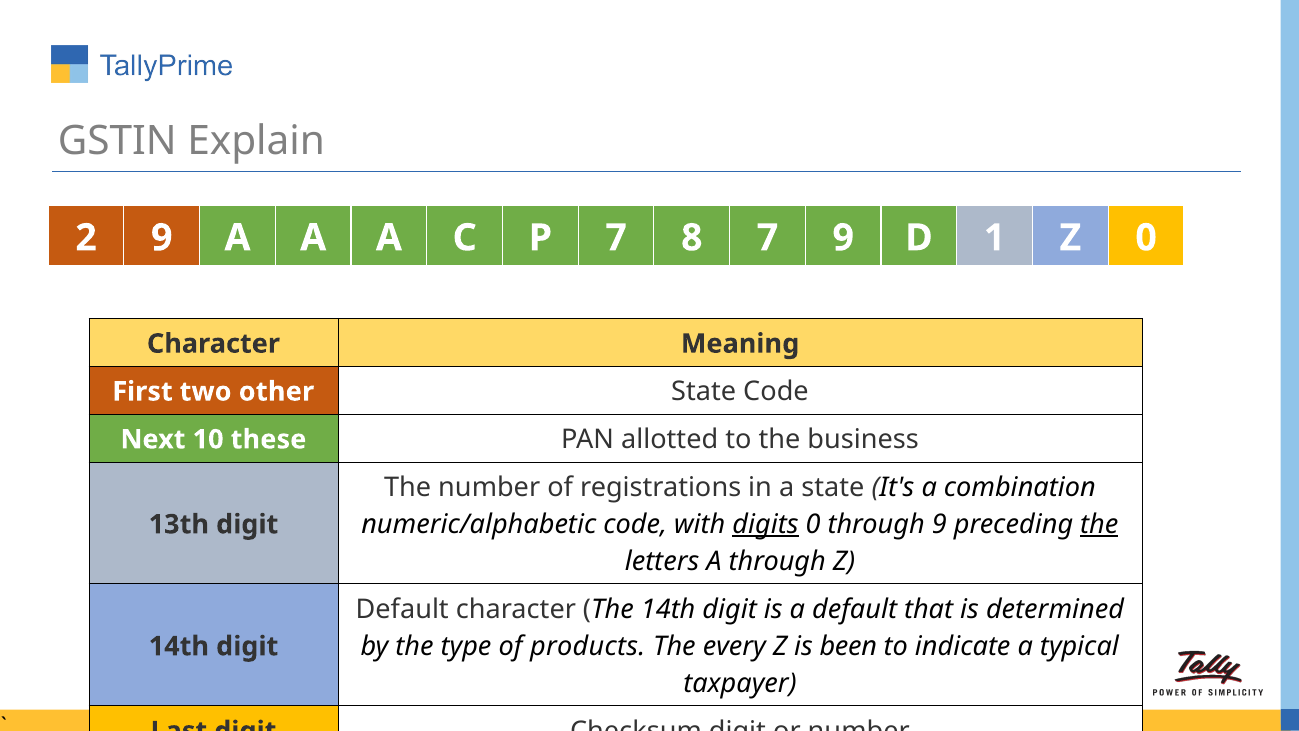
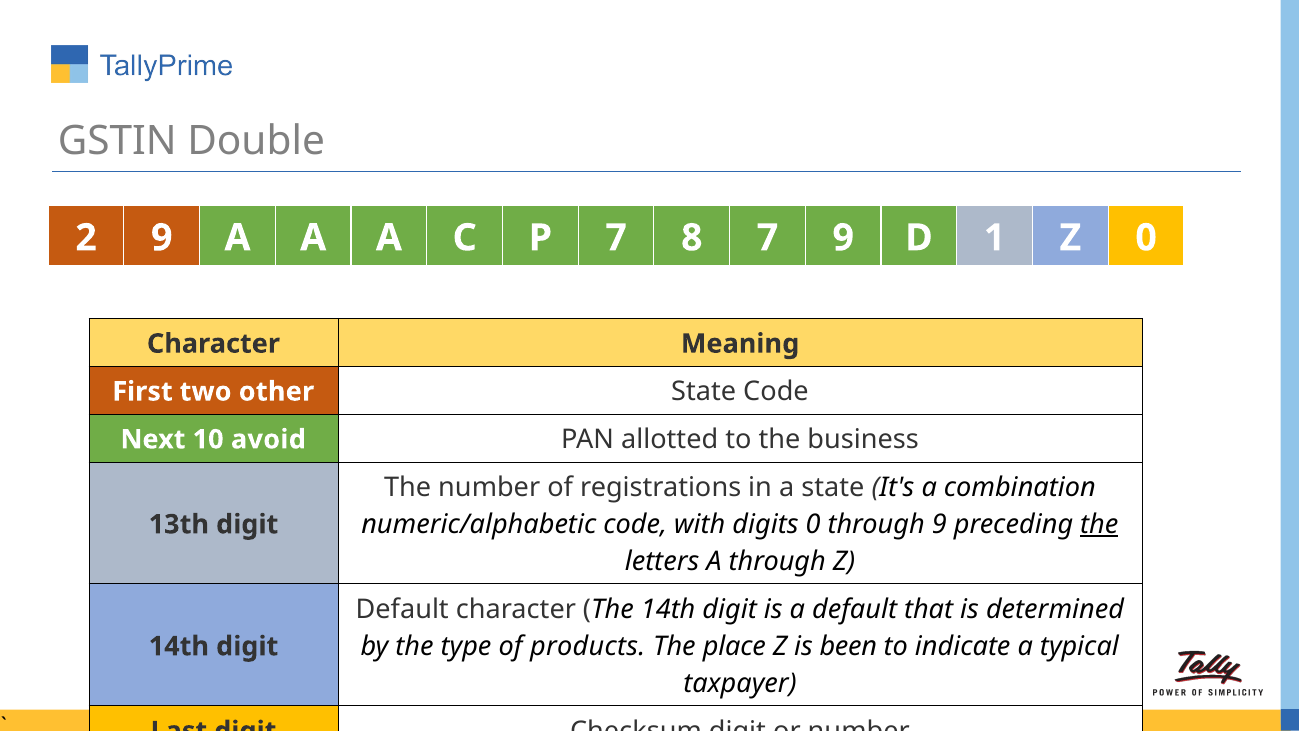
Explain: Explain -> Double
these: these -> avoid
digits underline: present -> none
every: every -> place
